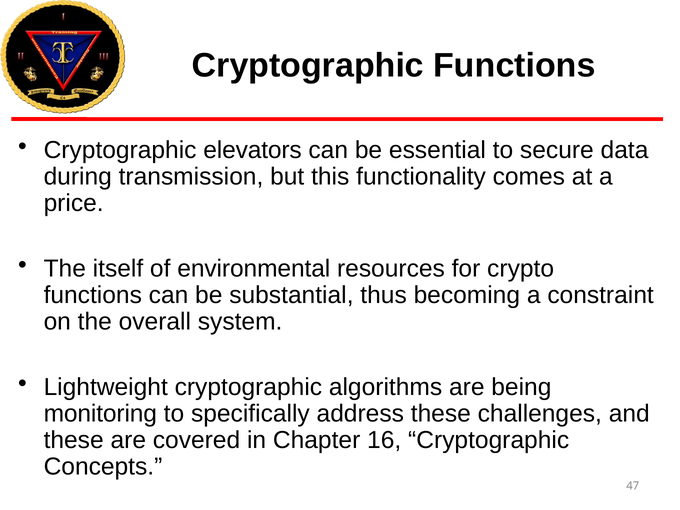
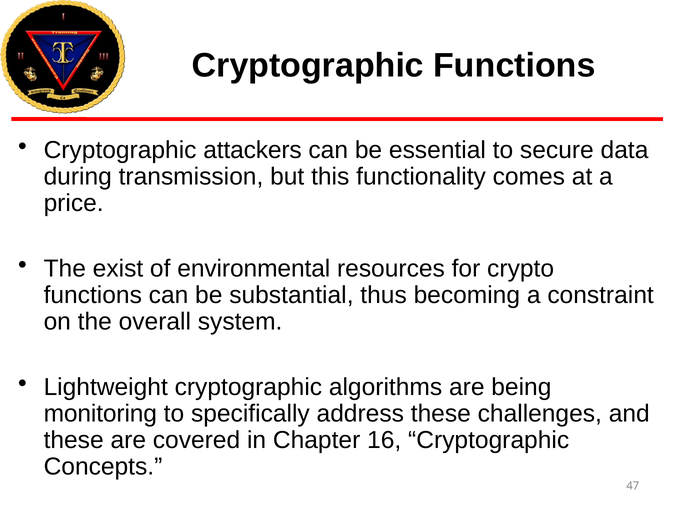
elevators: elevators -> attackers
itself: itself -> exist
